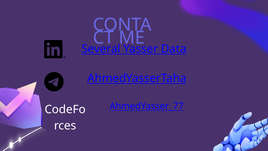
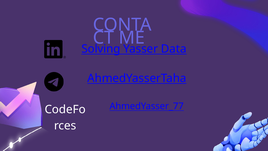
Several: Several -> Solving
